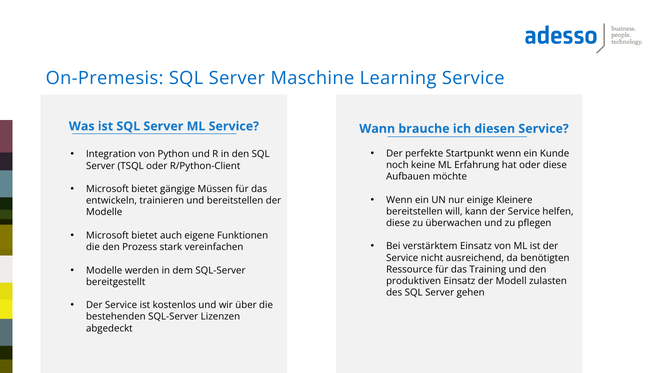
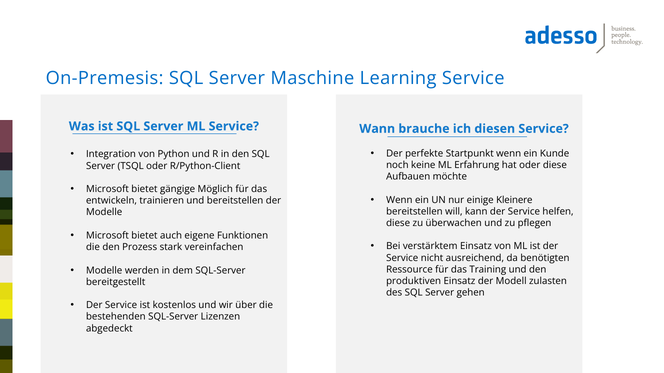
Müssen: Müssen -> Möglich
